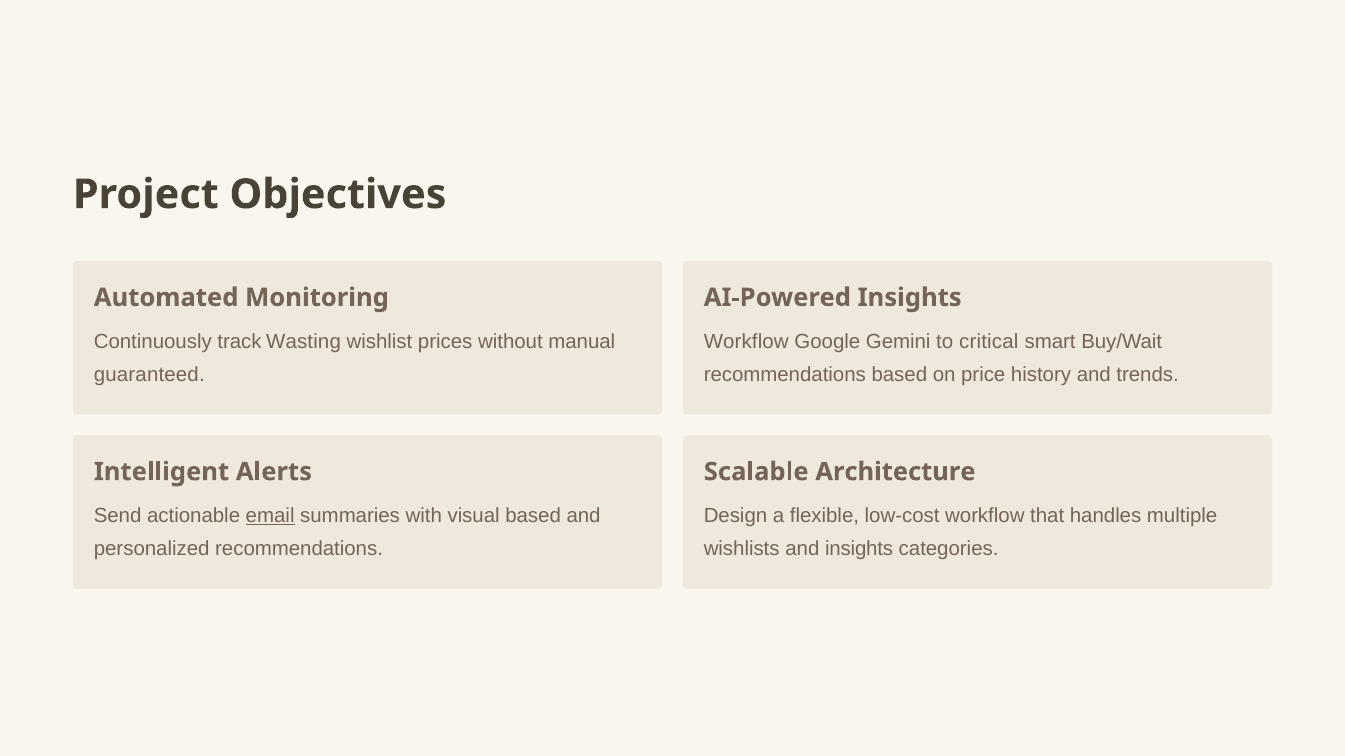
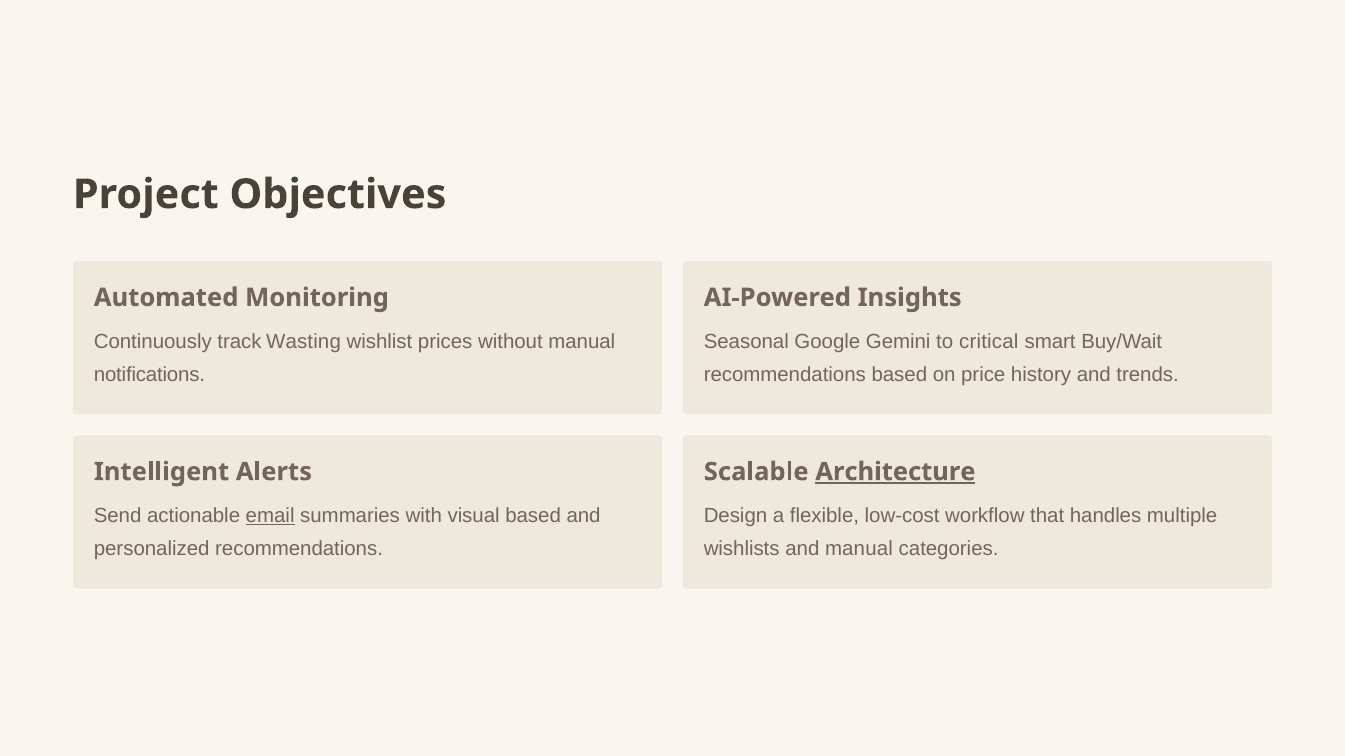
Workflow at (746, 342): Workflow -> Seasonal
guaranteed: guaranteed -> notifications
Architecture underline: none -> present
and insights: insights -> manual
